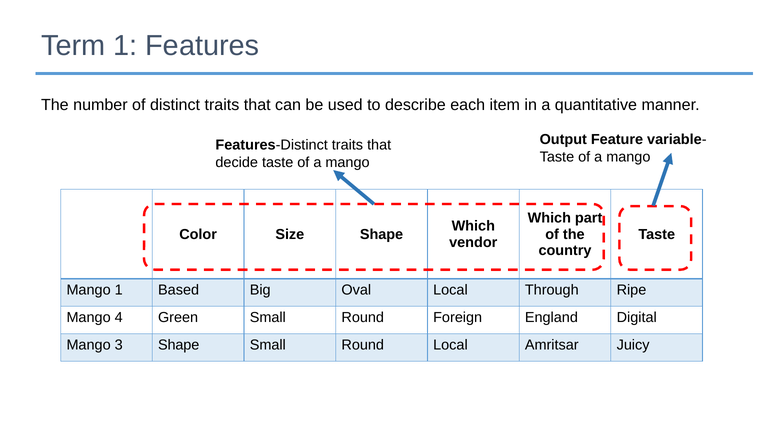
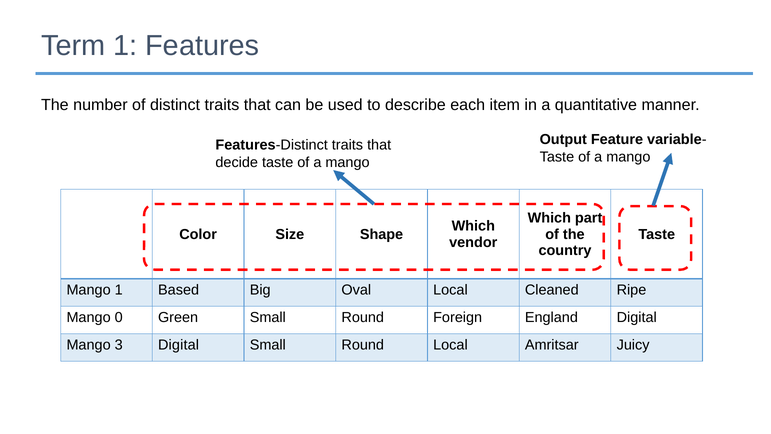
Through: Through -> Cleaned
4: 4 -> 0
3 Shape: Shape -> Digital
